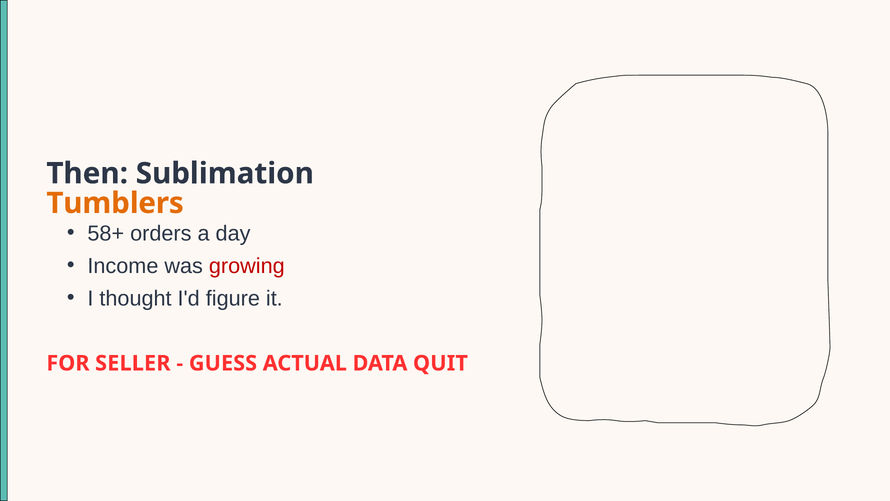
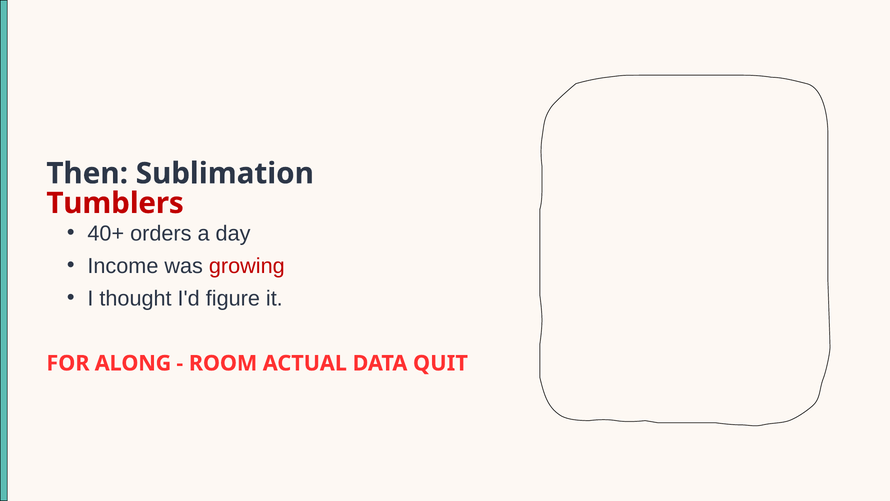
Tumblers colour: orange -> red
58+: 58+ -> 40+
SELLER: SELLER -> ALONG
GUESS: GUESS -> ROOM
